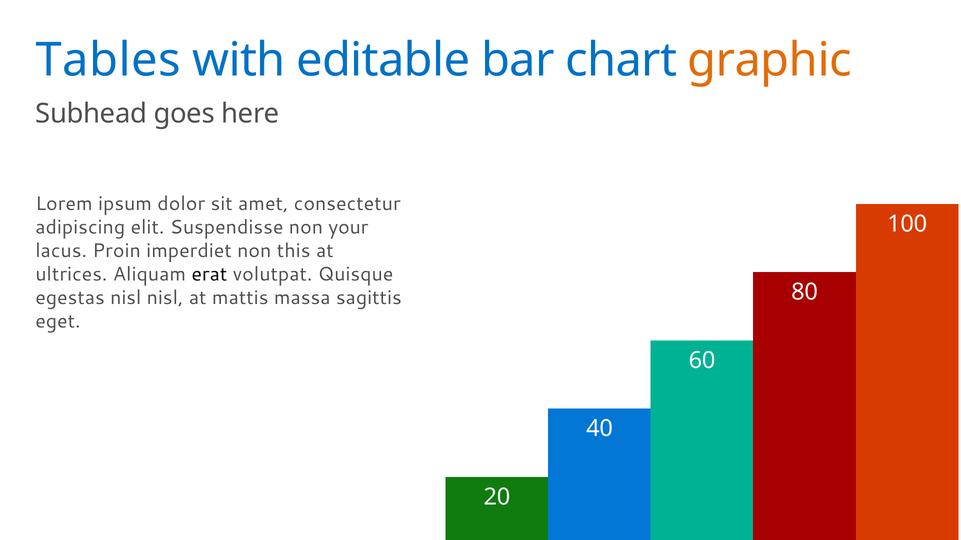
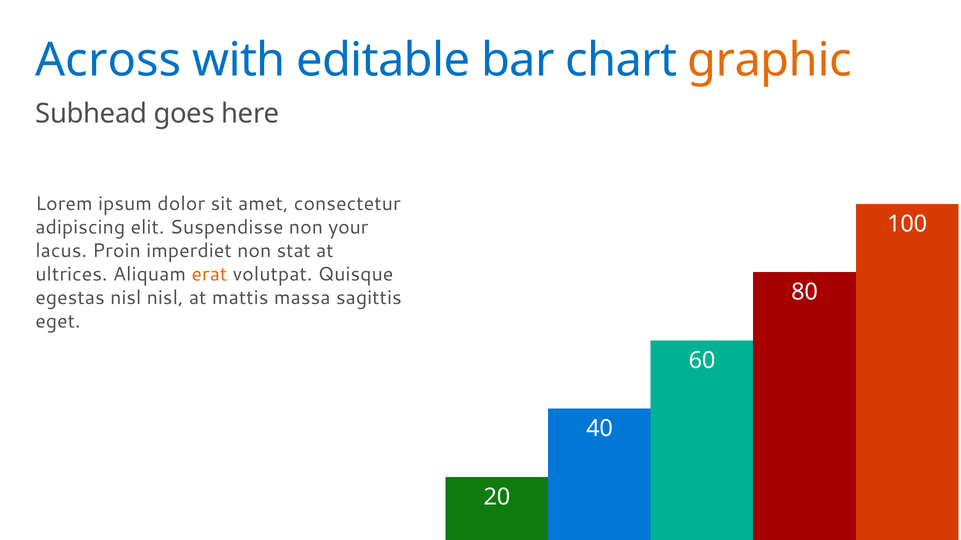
Tables: Tables -> Across
this: this -> stat
erat colour: black -> orange
